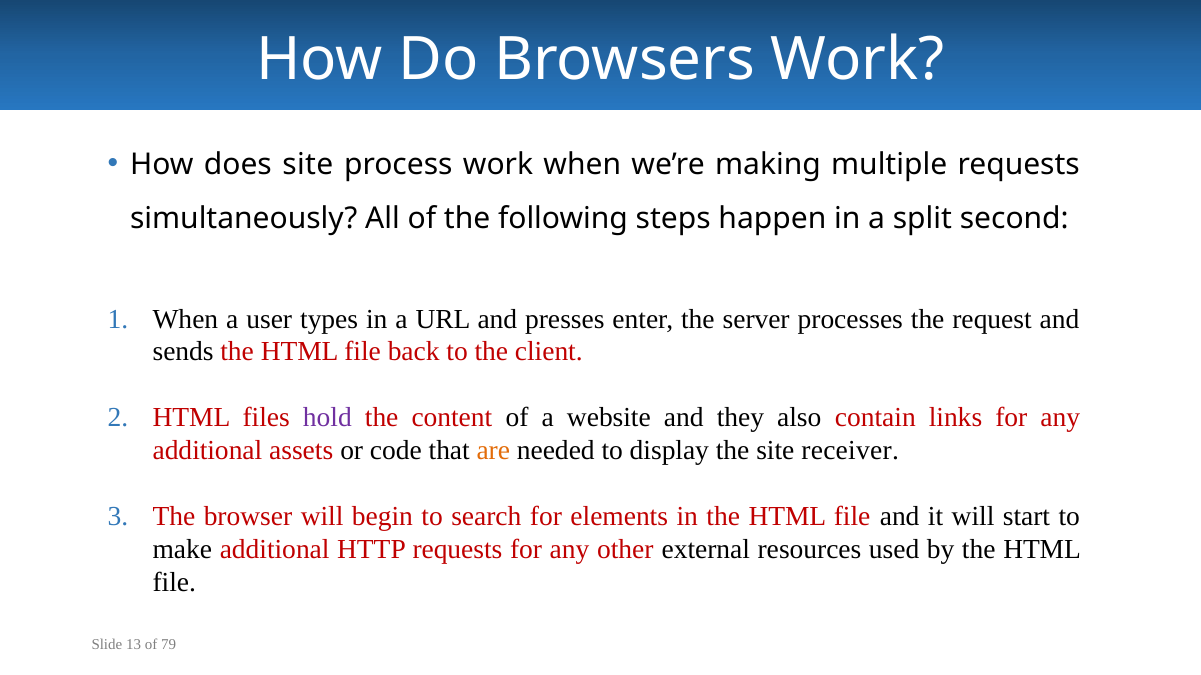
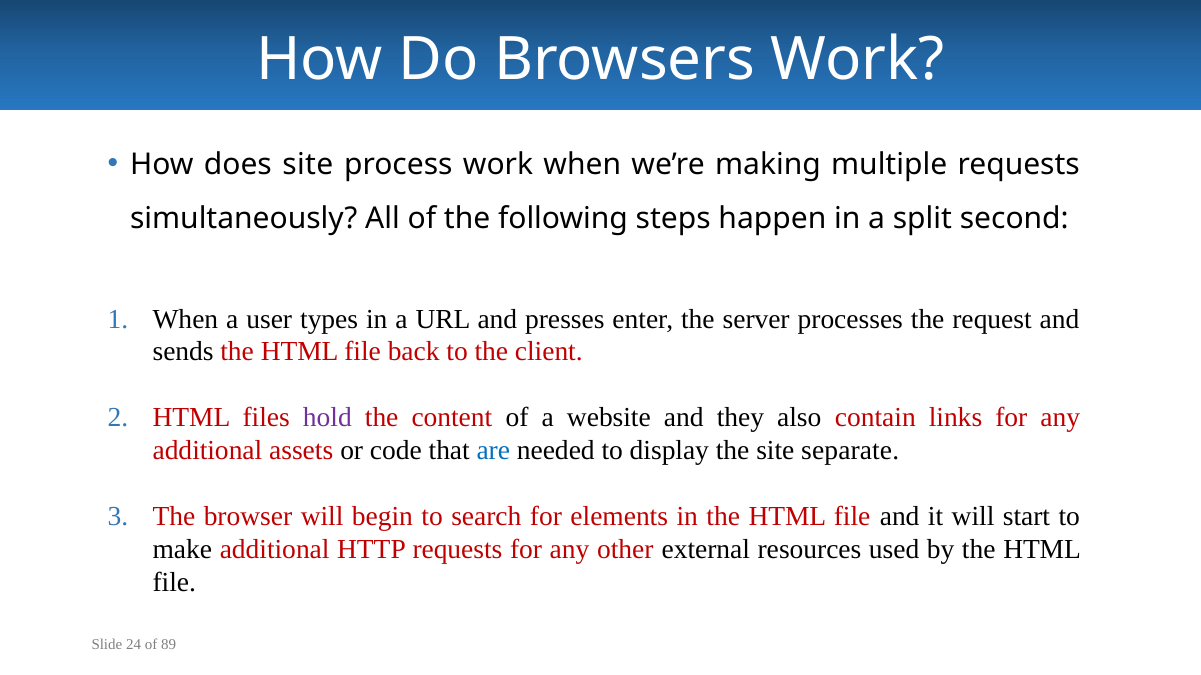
are colour: orange -> blue
receiver: receiver -> separate
13: 13 -> 24
79: 79 -> 89
